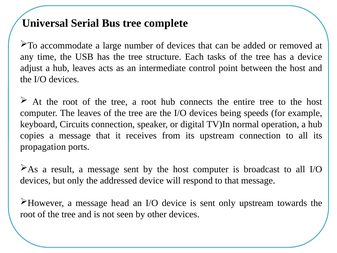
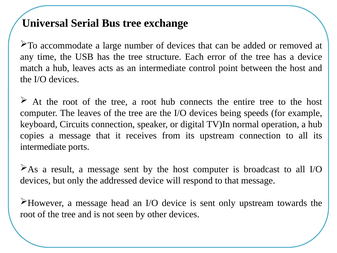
complete: complete -> exchange
tasks: tasks -> error
adjust: adjust -> match
propagation at (43, 147): propagation -> intermediate
